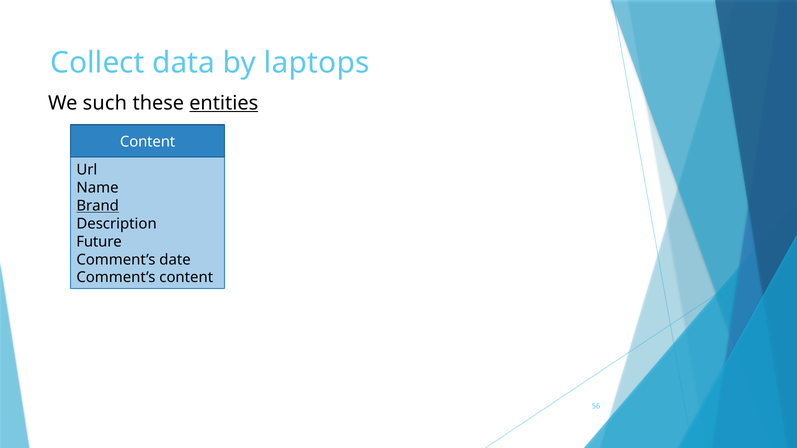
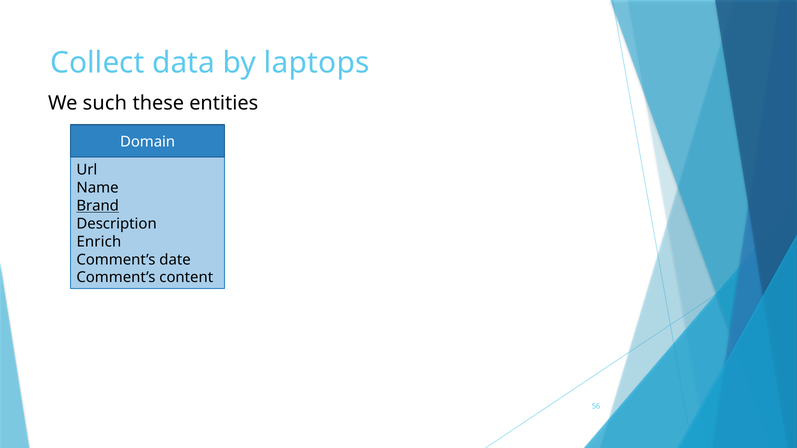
entities underline: present -> none
Content at (148, 142): Content -> Domain
Future: Future -> Enrich
